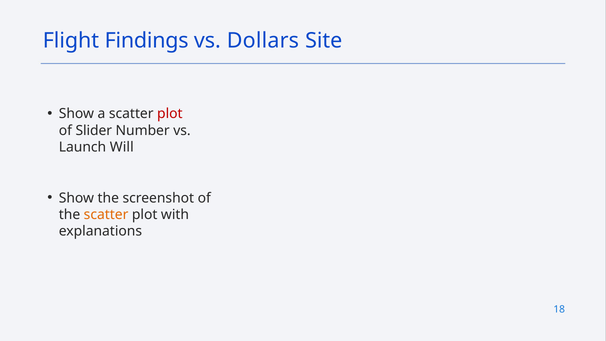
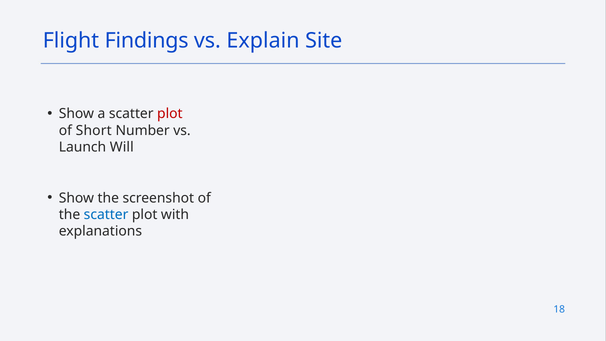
Dollars: Dollars -> Explain
Slider: Slider -> Short
scatter at (106, 215) colour: orange -> blue
